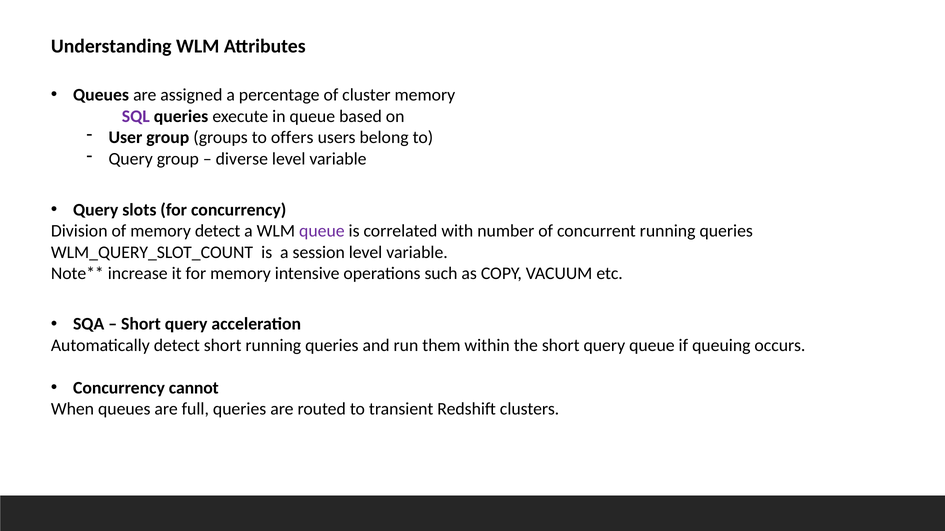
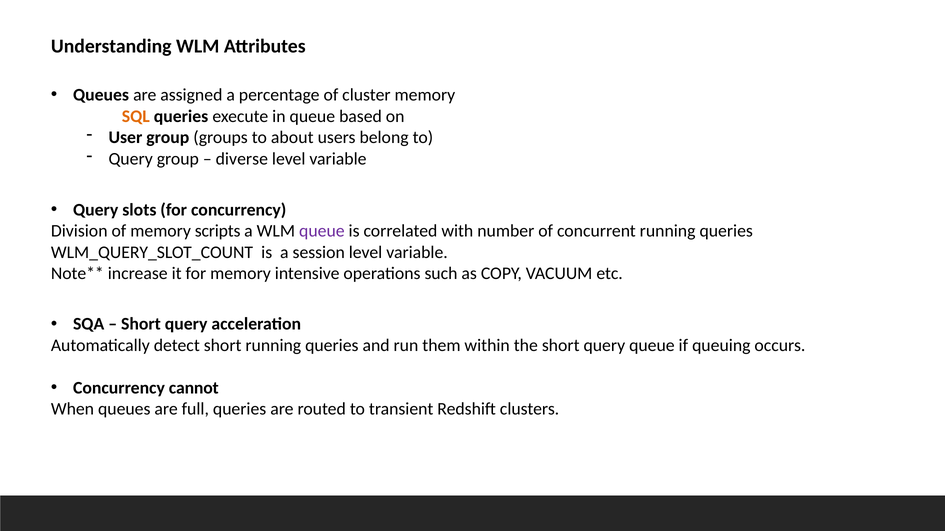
SQL colour: purple -> orange
offers: offers -> about
memory detect: detect -> scripts
